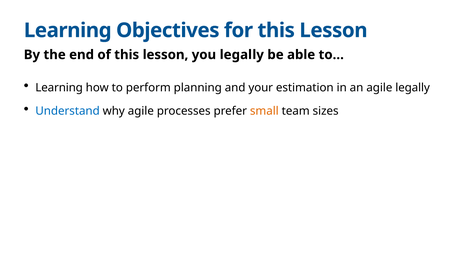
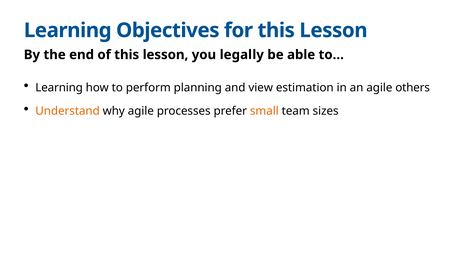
your: your -> view
agile legally: legally -> others
Understand colour: blue -> orange
